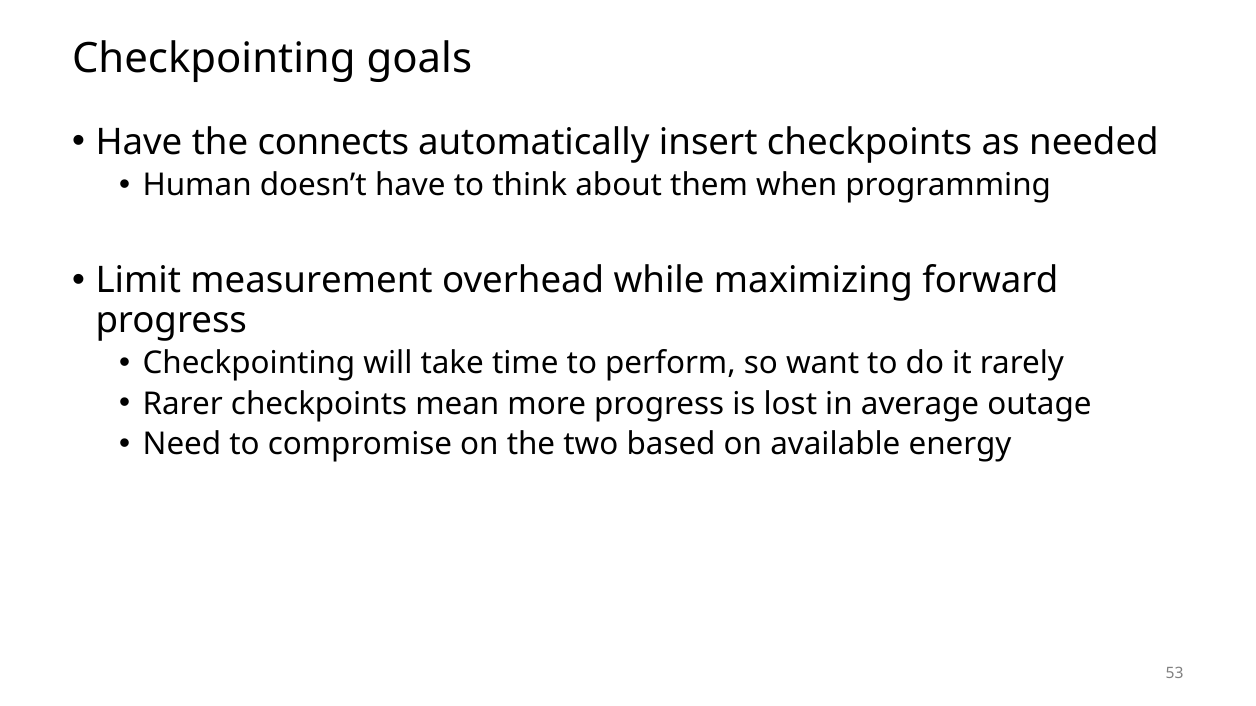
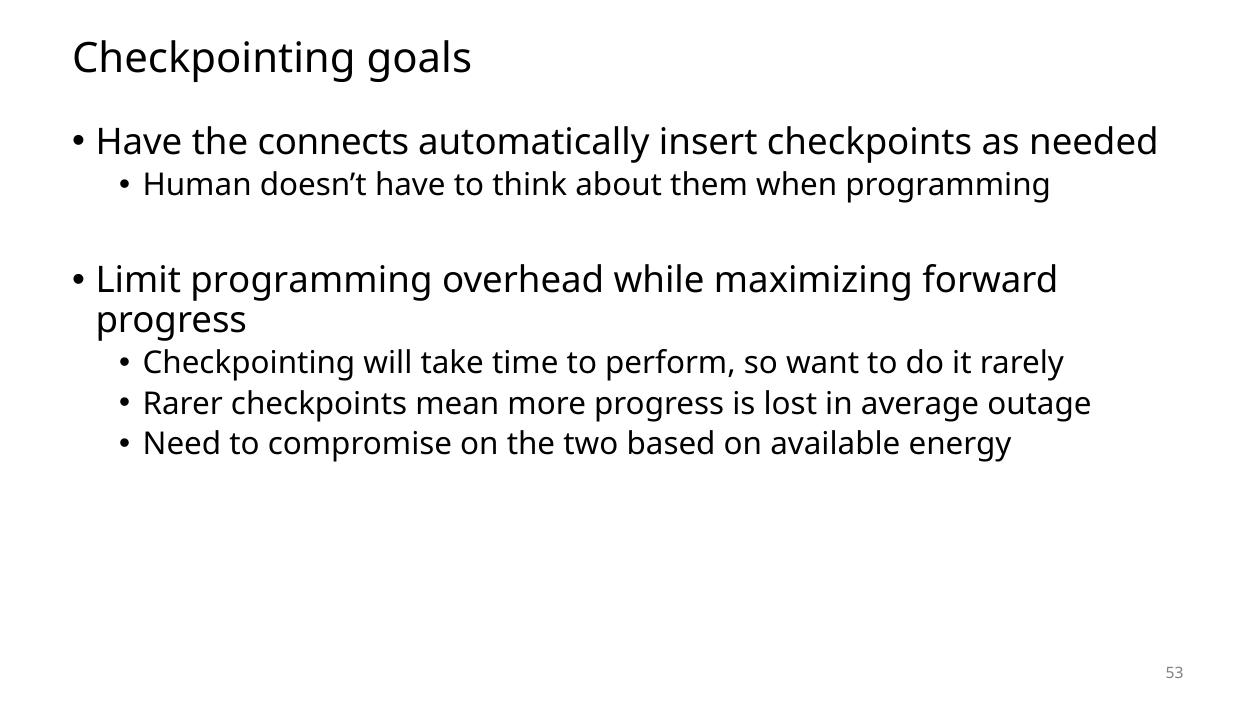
Limit measurement: measurement -> programming
